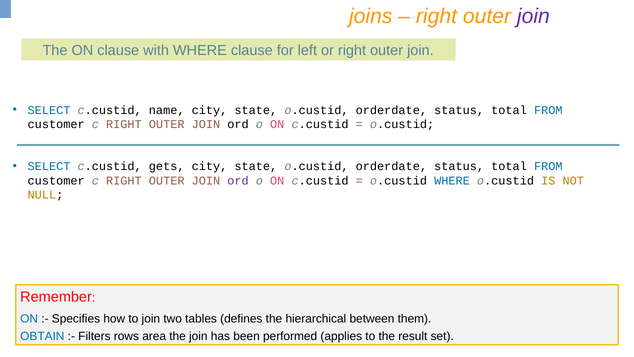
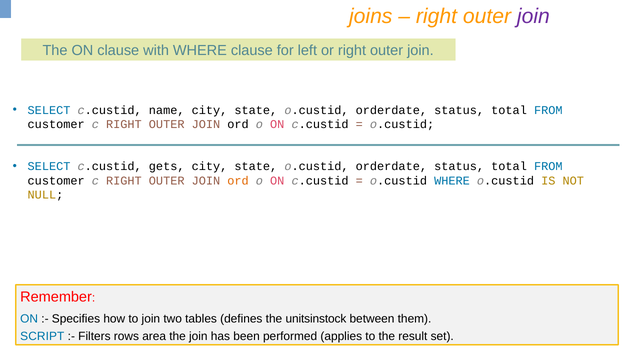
ord at (238, 180) colour: purple -> orange
hierarchical: hierarchical -> unitsinstock
OBTAIN: OBTAIN -> SCRIPT
